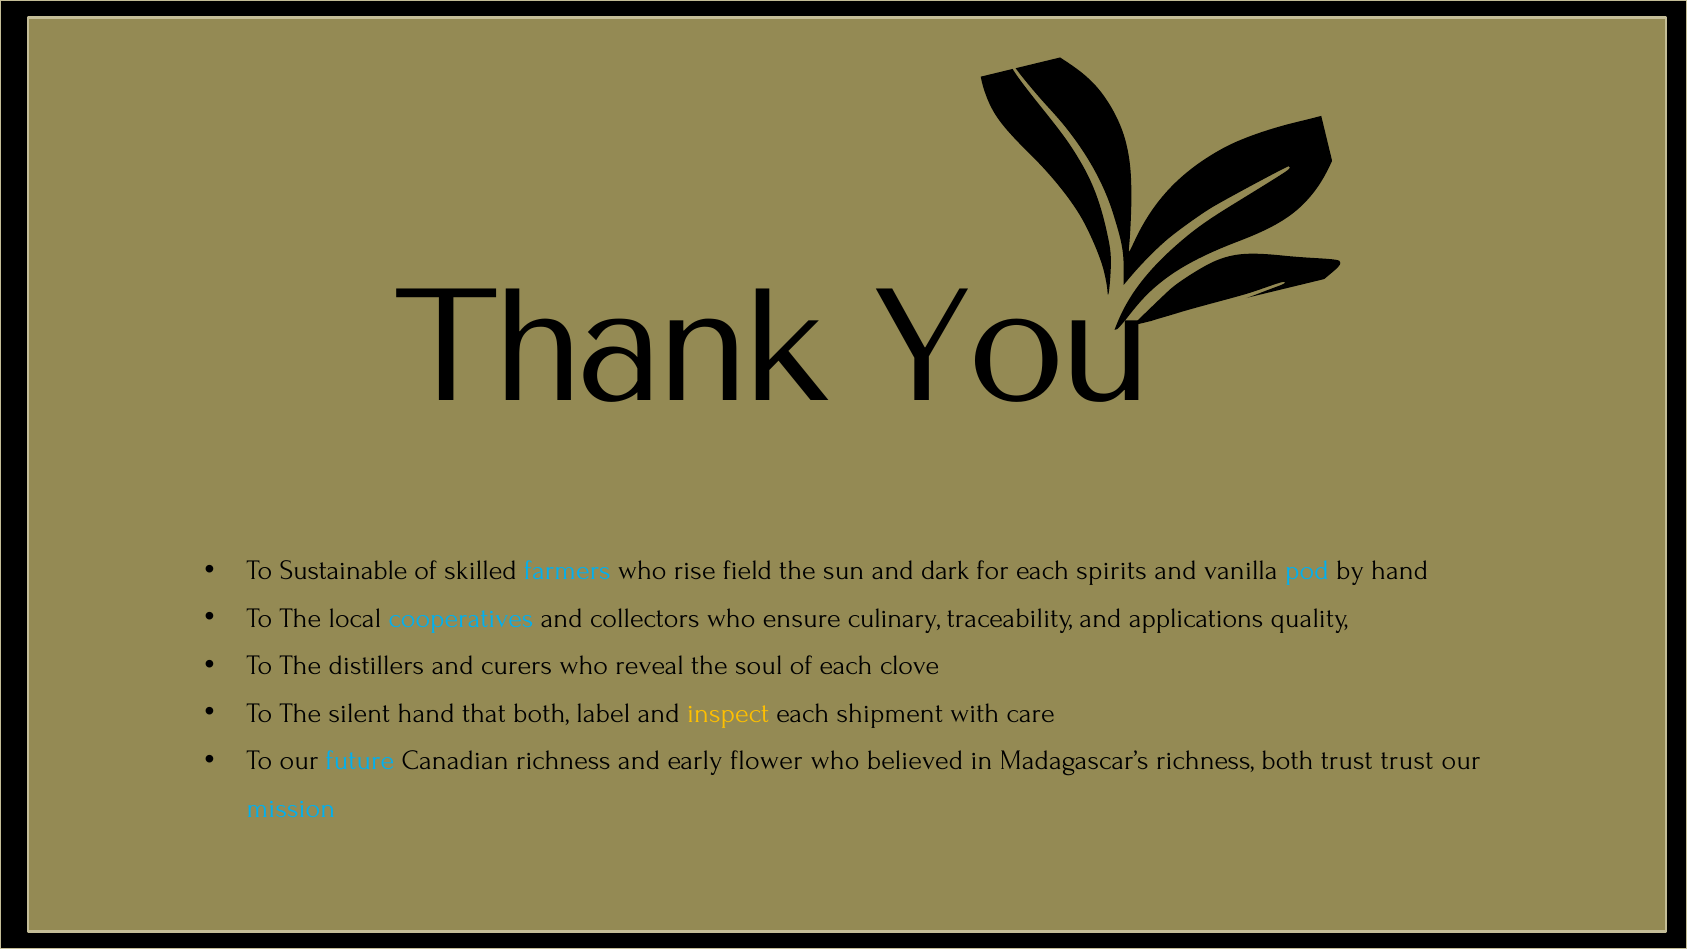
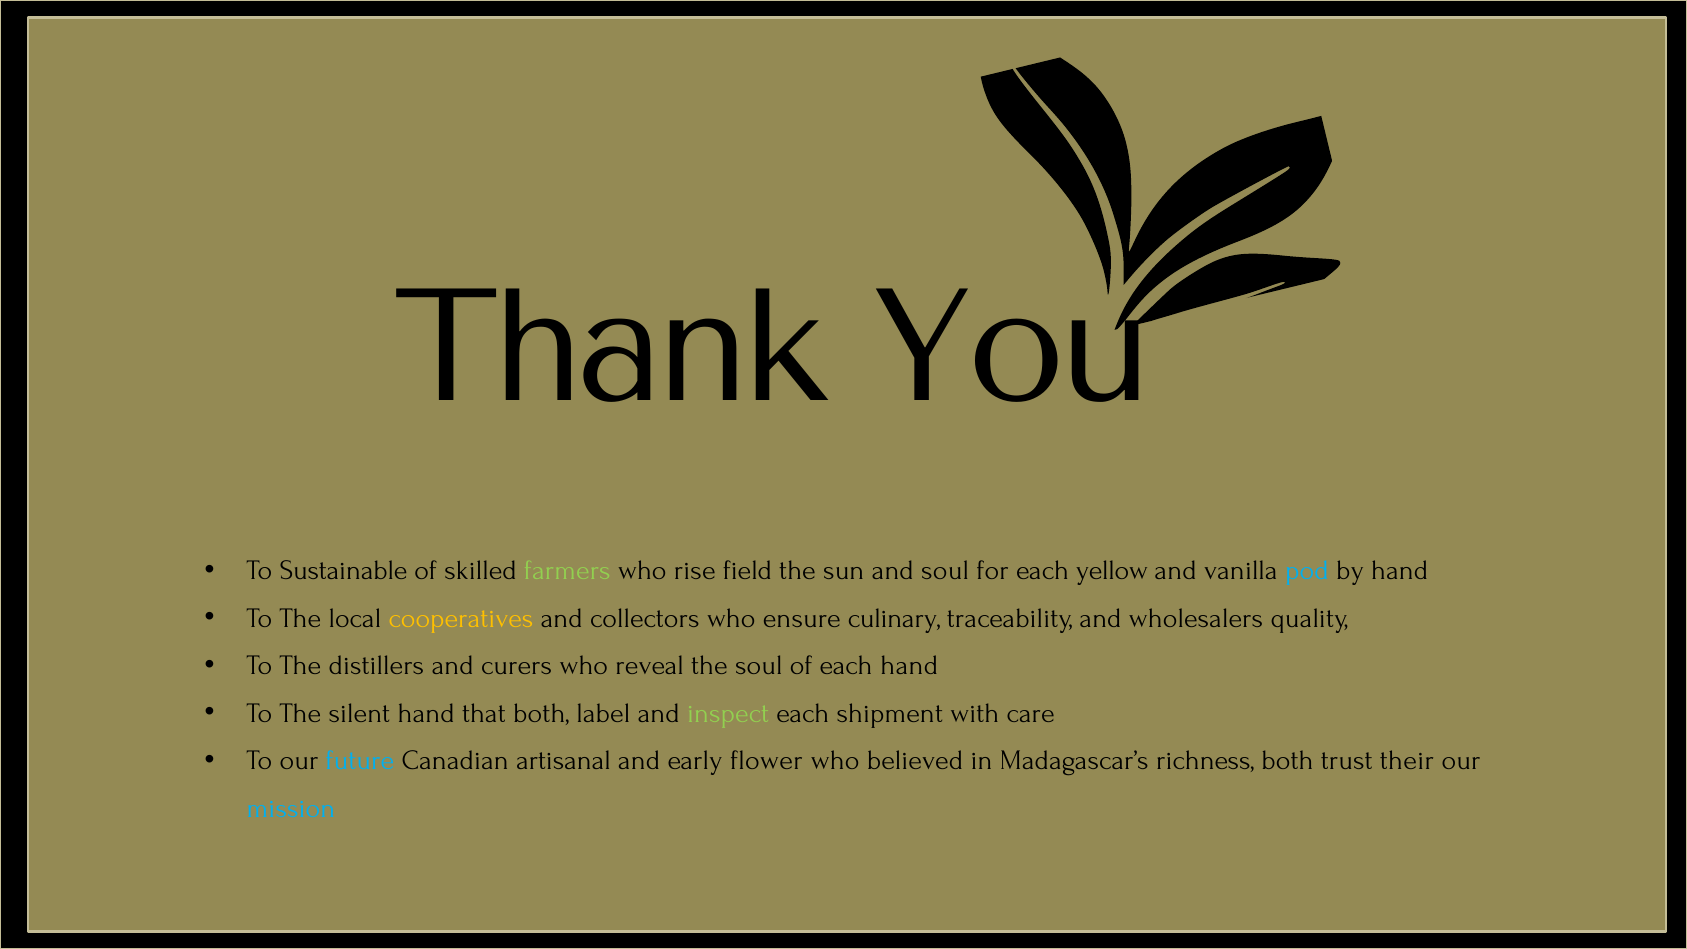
farmers colour: light blue -> light green
and dark: dark -> soul
spirits: spirits -> yellow
cooperatives colour: light blue -> yellow
applications: applications -> wholesalers
each clove: clove -> hand
inspect colour: yellow -> light green
Canadian richness: richness -> artisanal
trust trust: trust -> their
